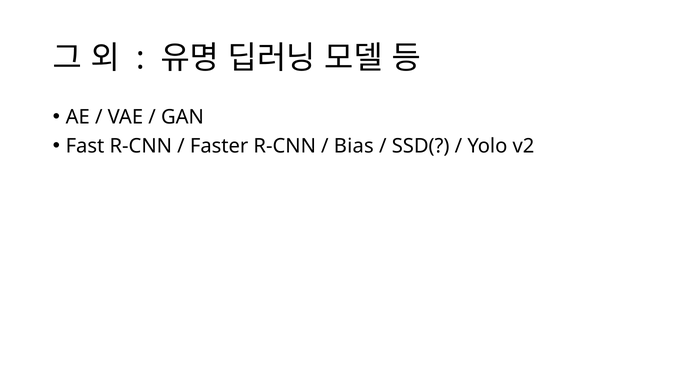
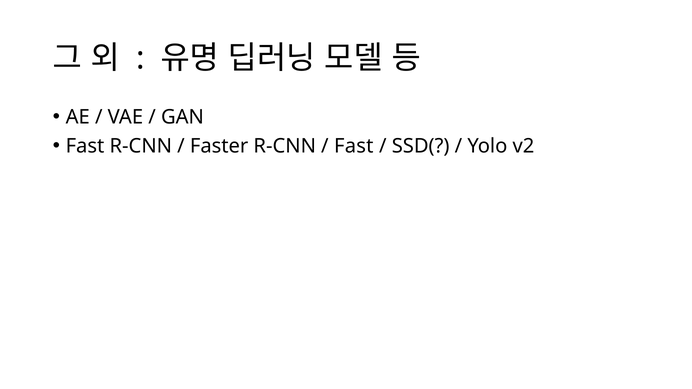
Bias at (354, 146): Bias -> Fast
